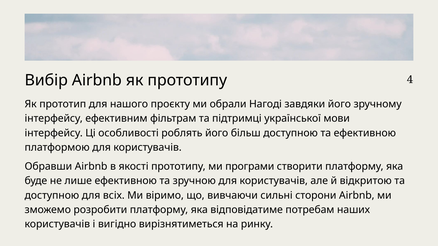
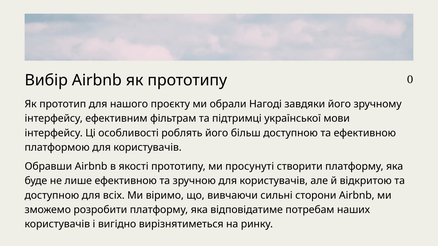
4: 4 -> 0
програми: програми -> просунуті
